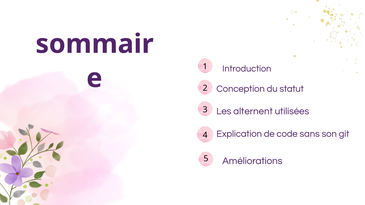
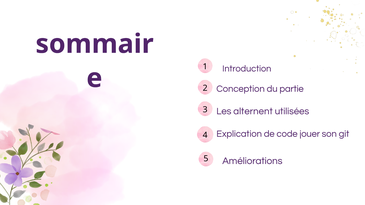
statut: statut -> partie
sans: sans -> jouer
